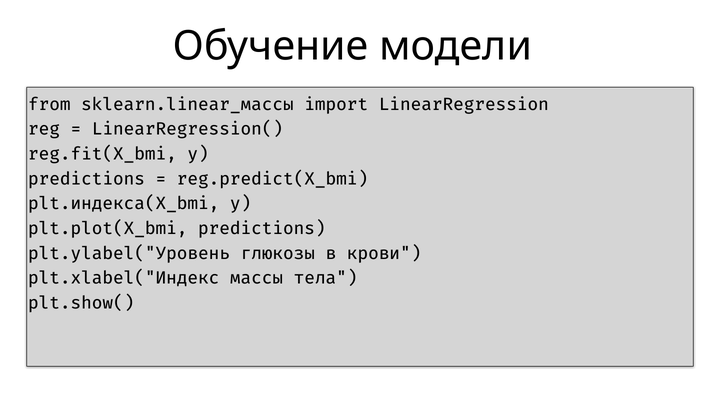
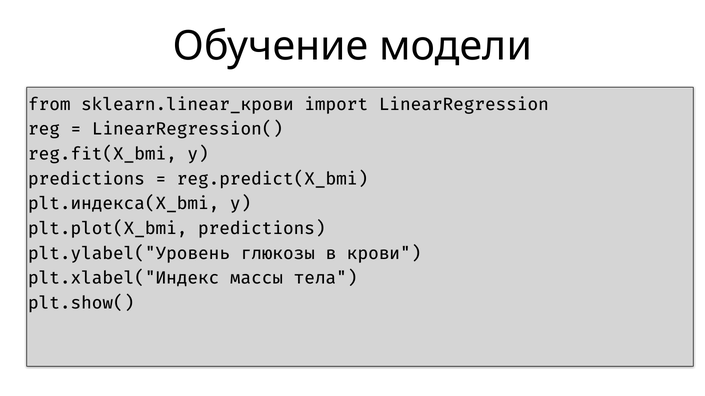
sklearn.linear_массы: sklearn.linear_массы -> sklearn.linear_крови
